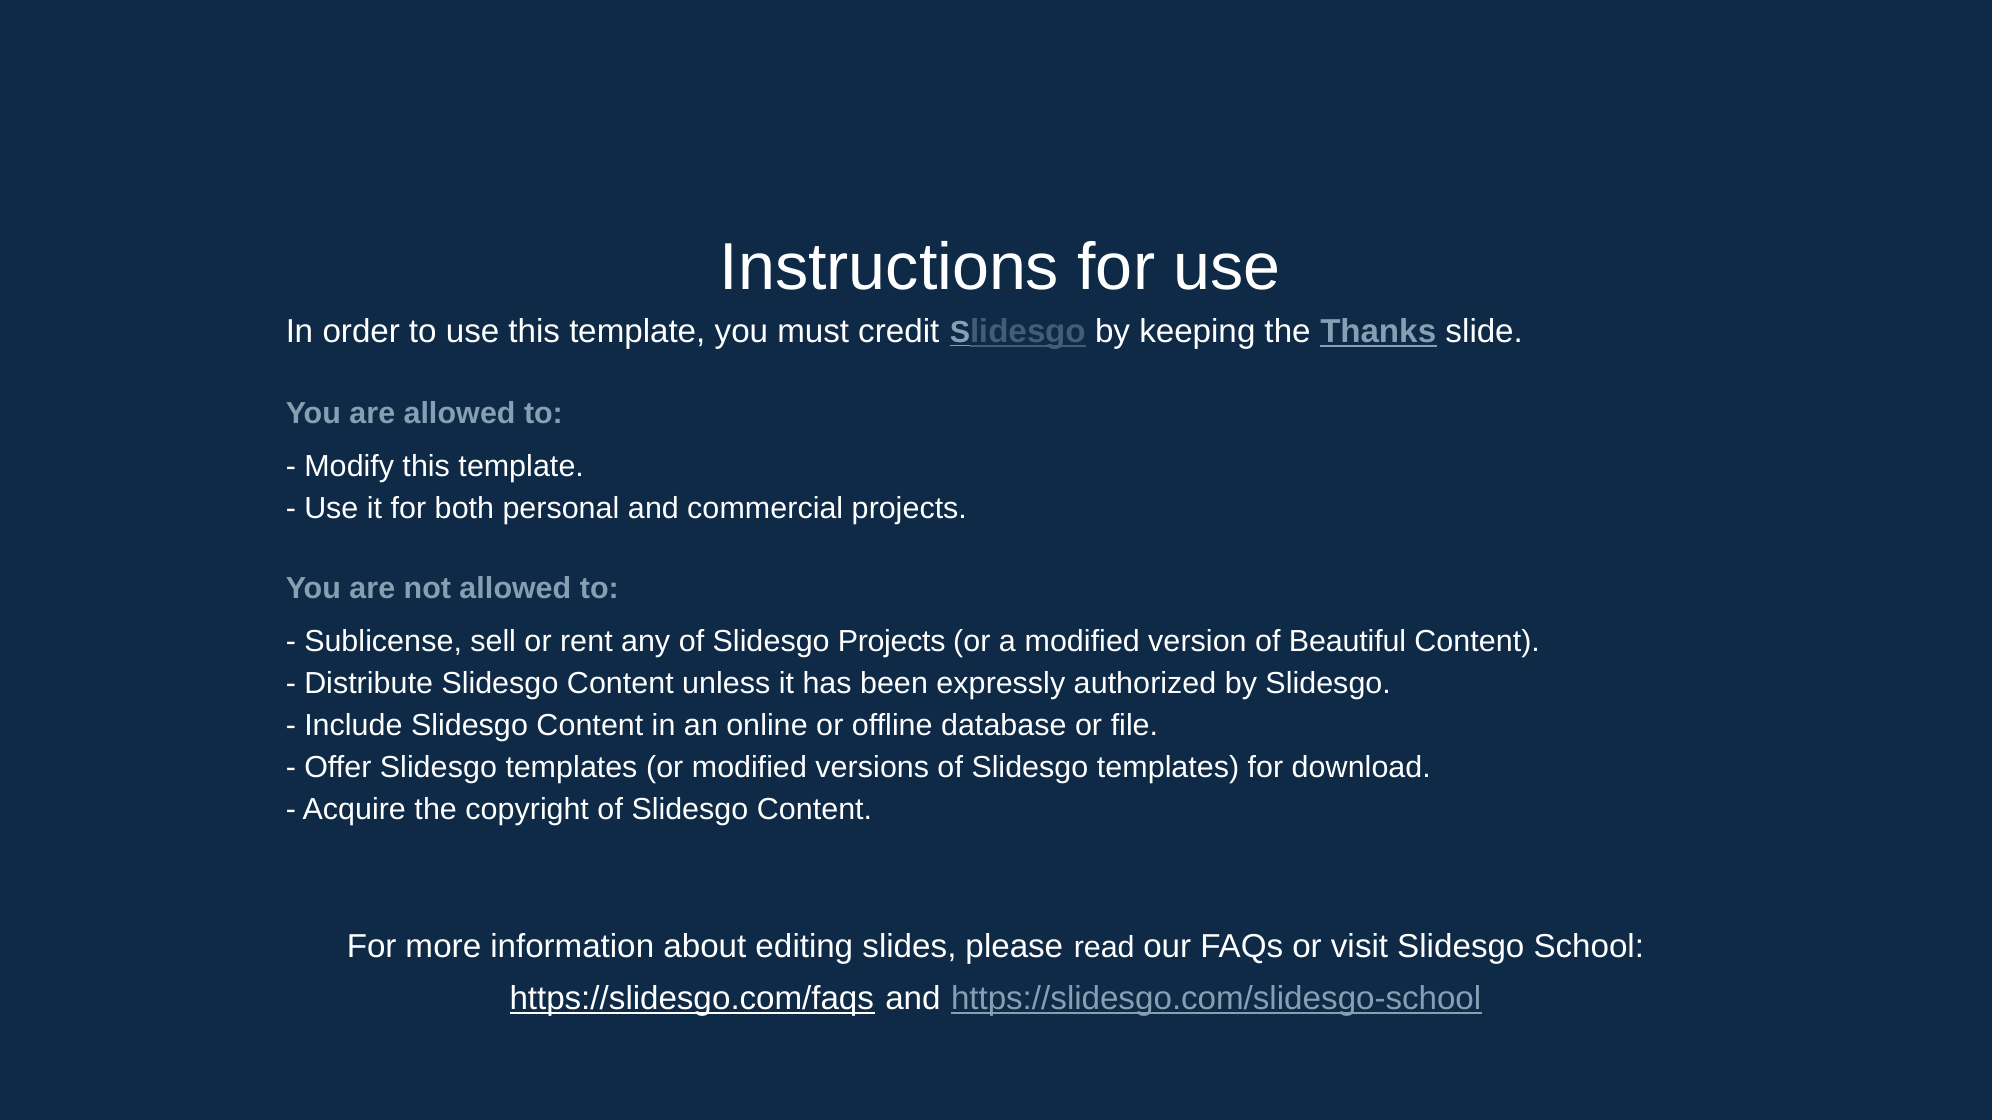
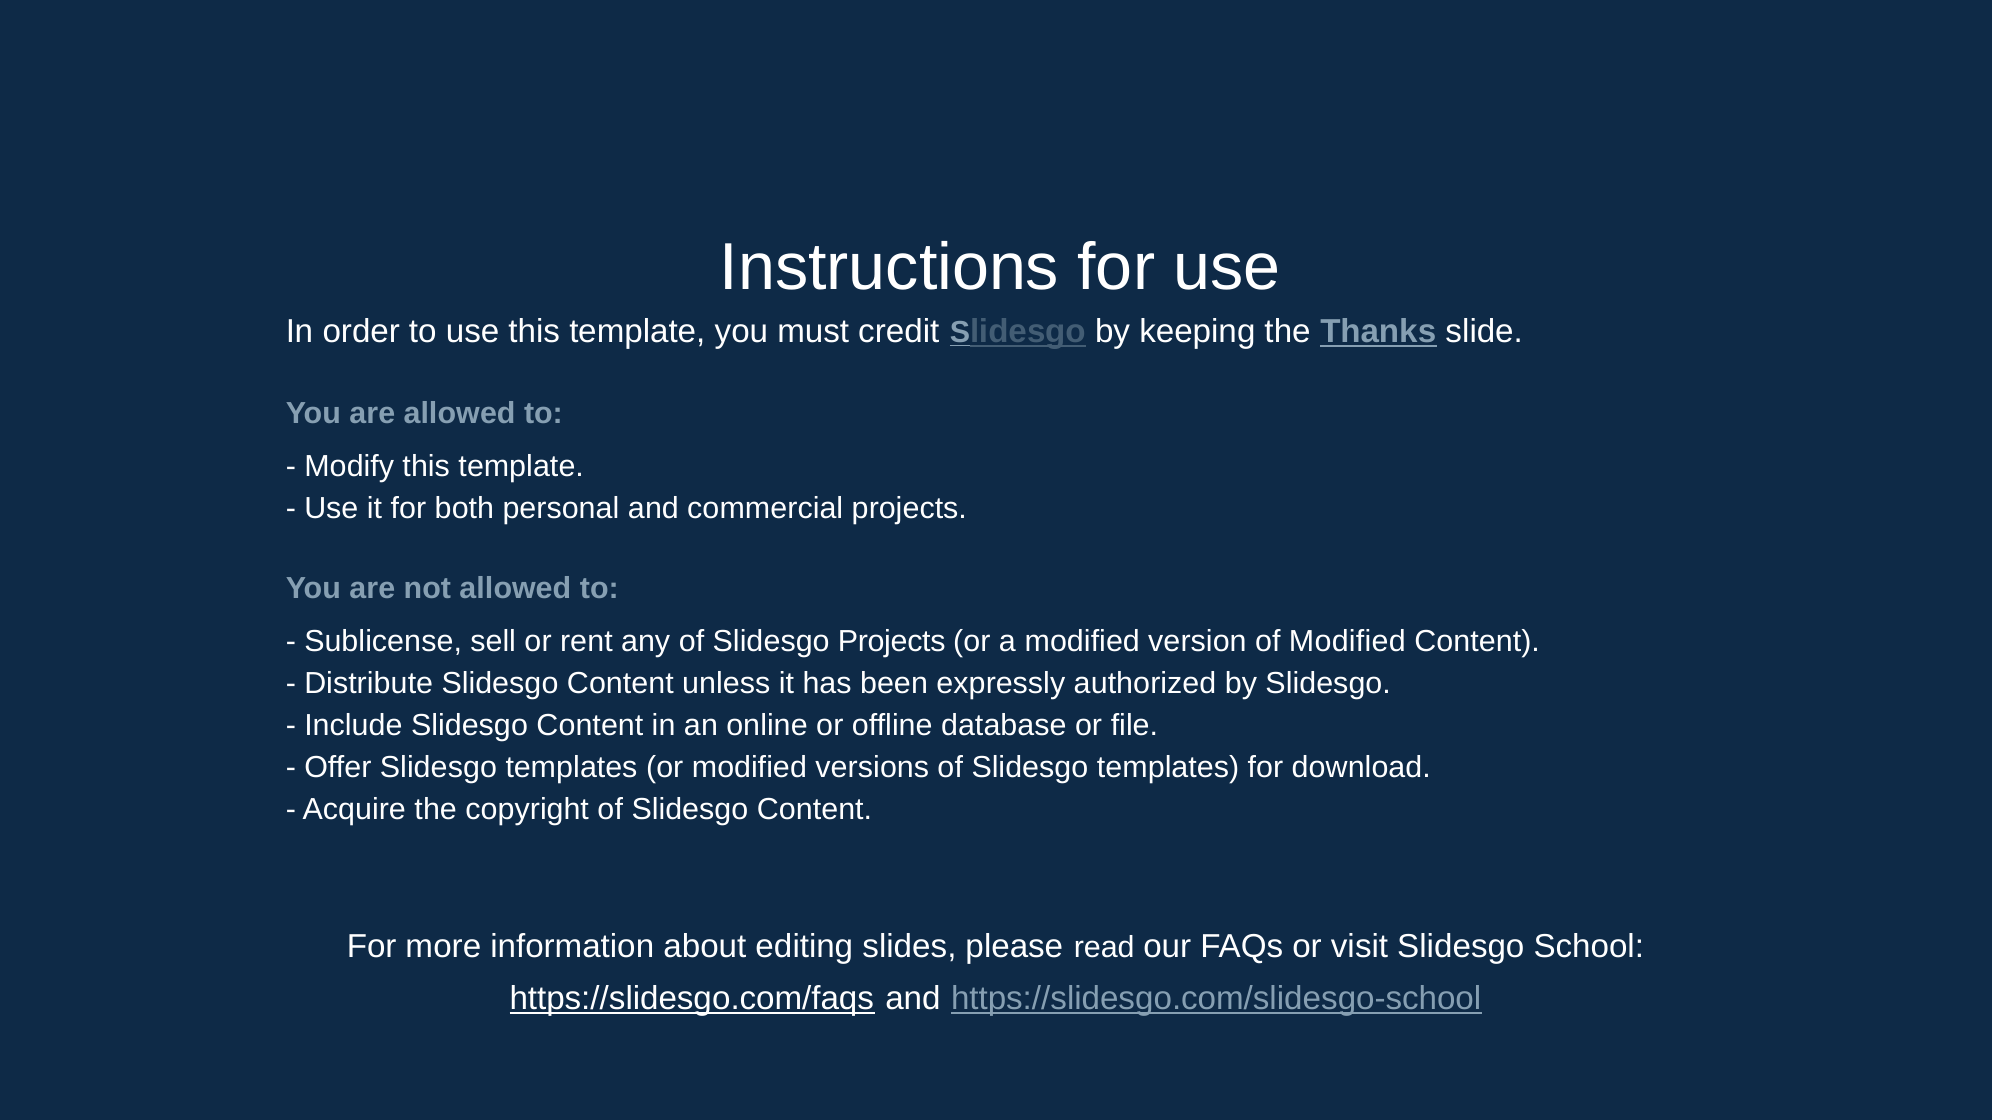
of Beautiful: Beautiful -> Modified
